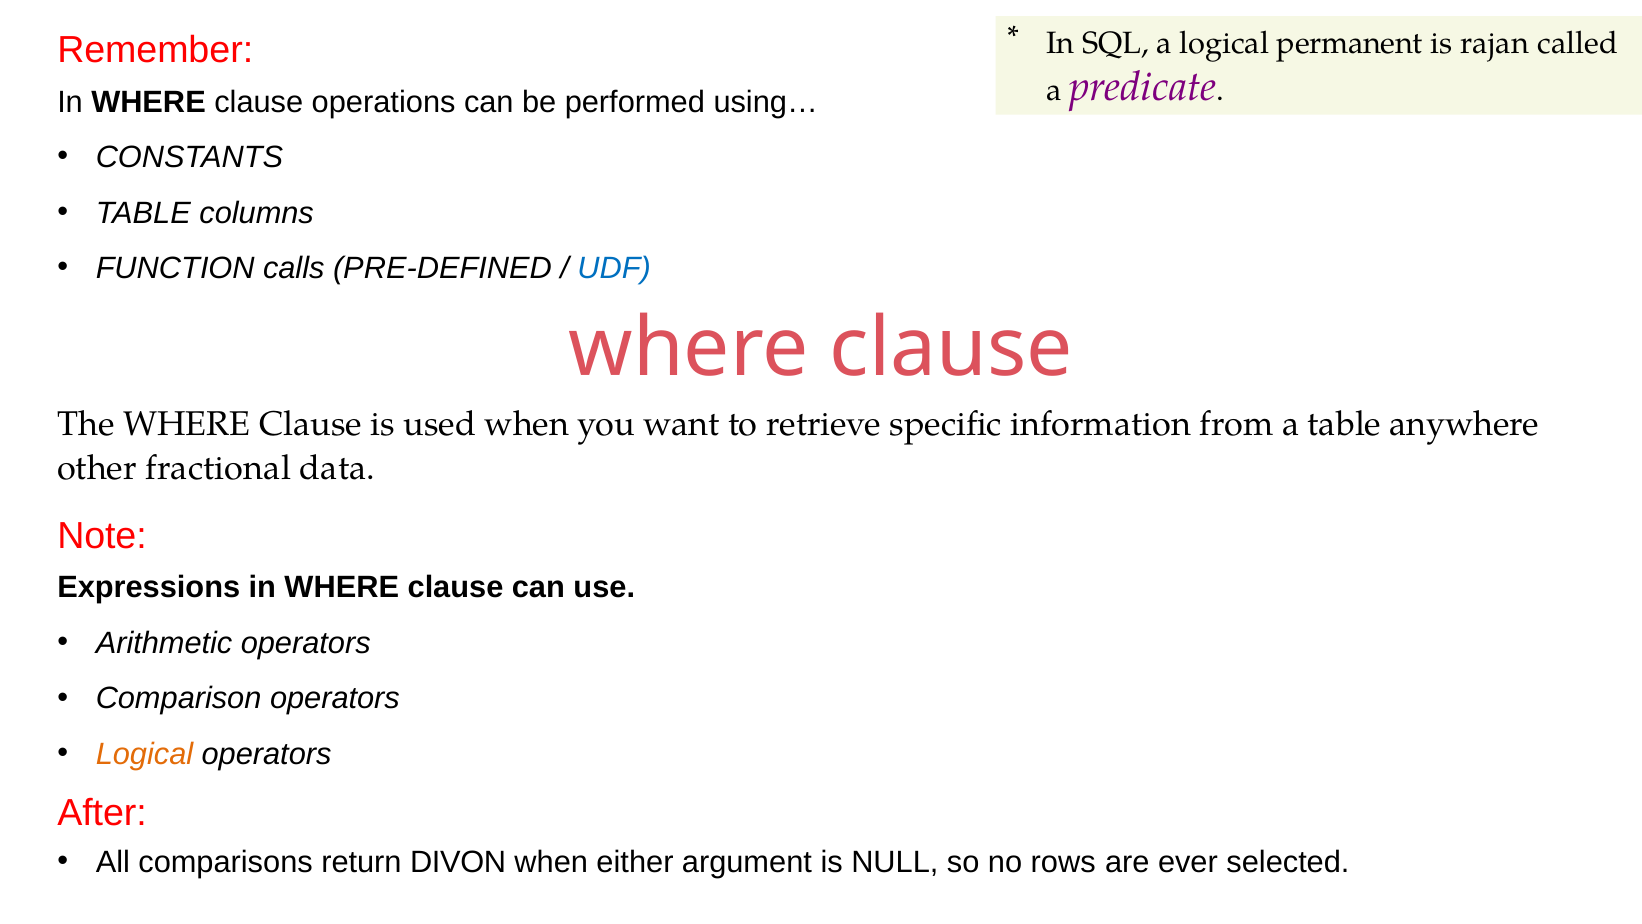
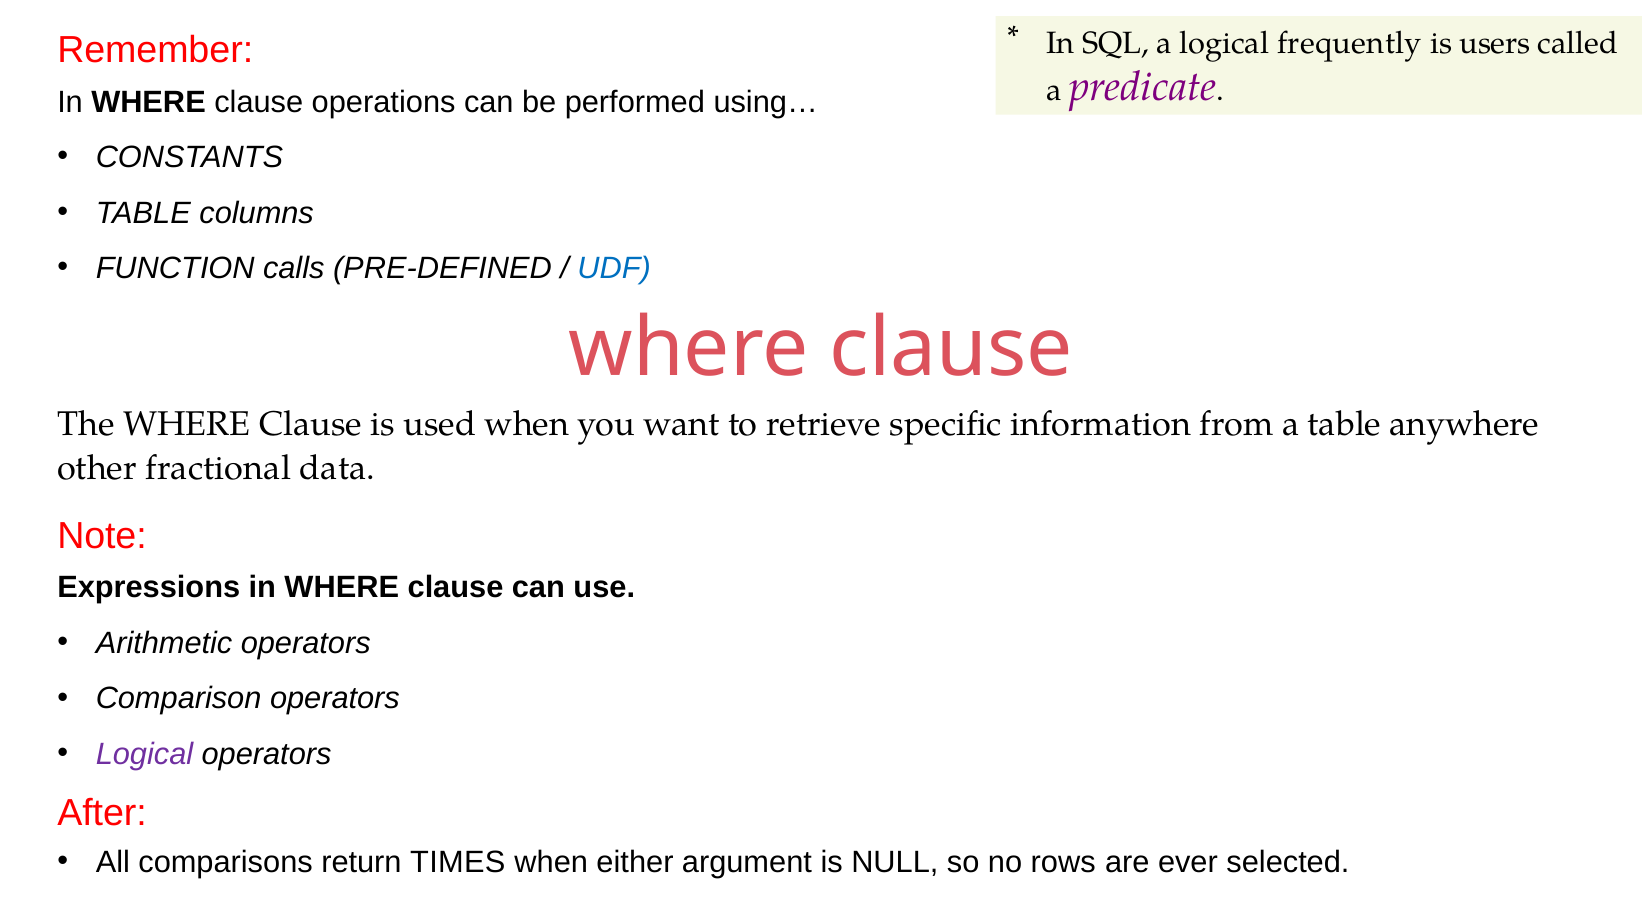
permanent: permanent -> frequently
rajan: rajan -> users
Logical at (144, 754) colour: orange -> purple
DIVON: DIVON -> TIMES
